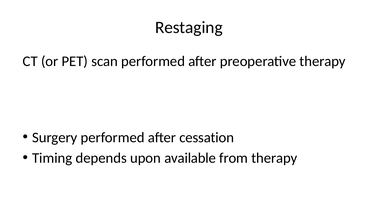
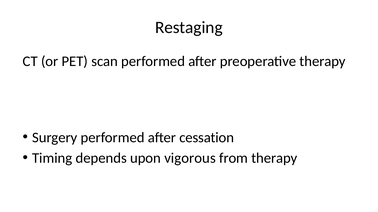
available: available -> vigorous
